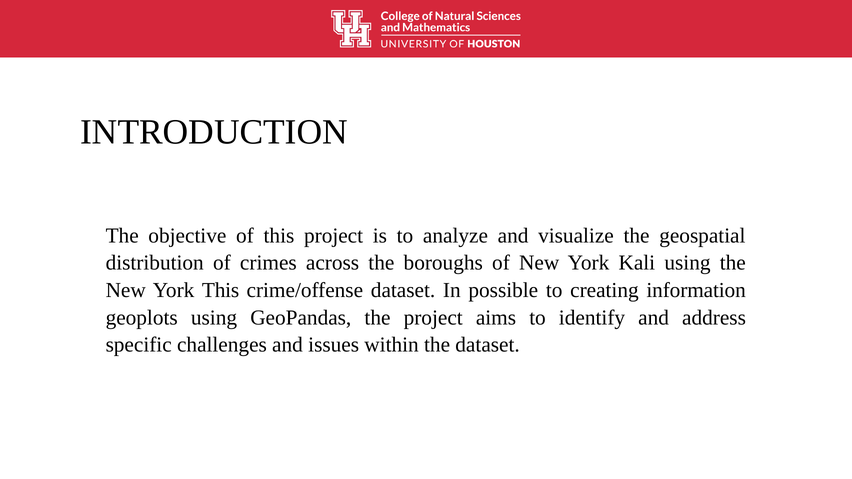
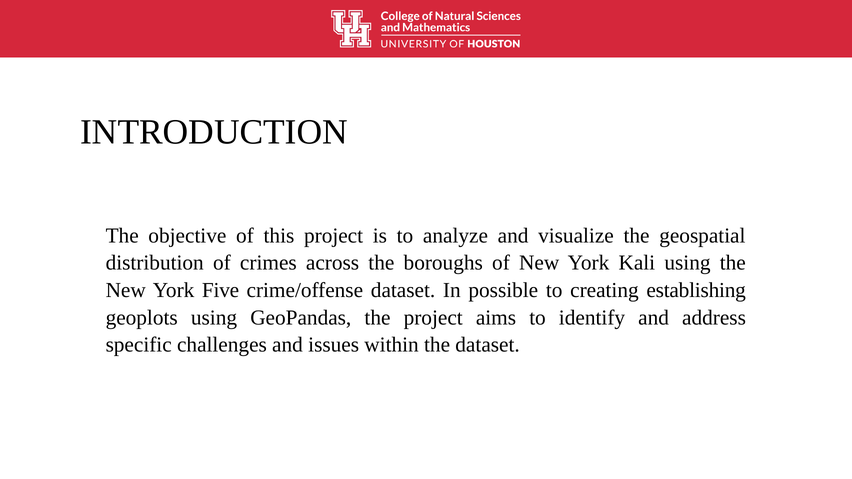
York This: This -> Five
information: information -> establishing
